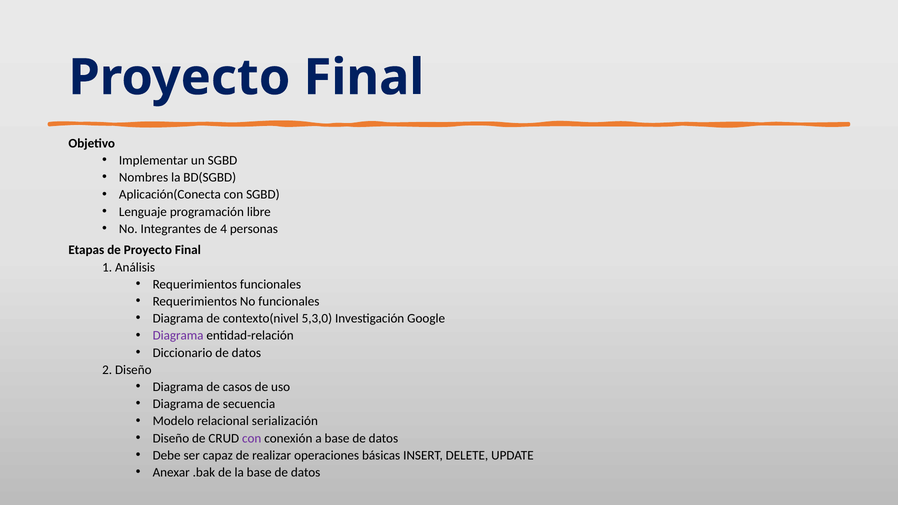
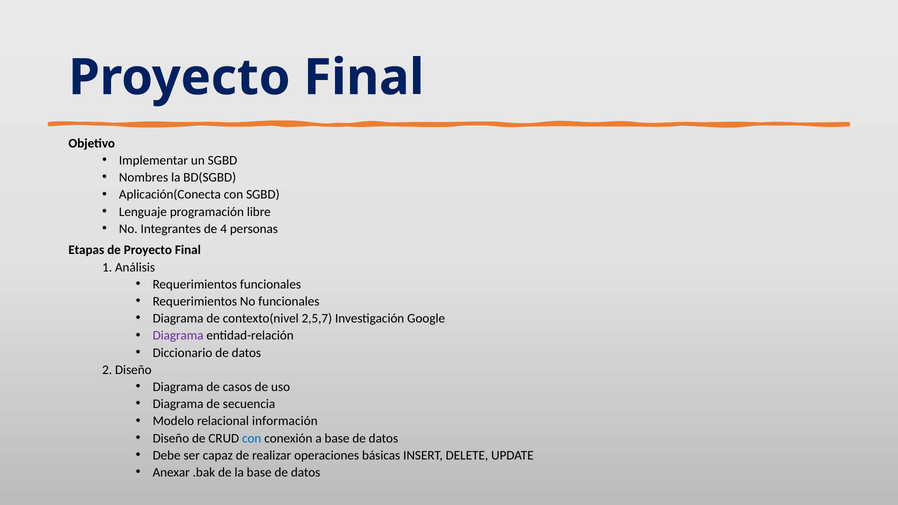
5,3,0: 5,3,0 -> 2,5,7
serialización: serialización -> información
con at (252, 438) colour: purple -> blue
